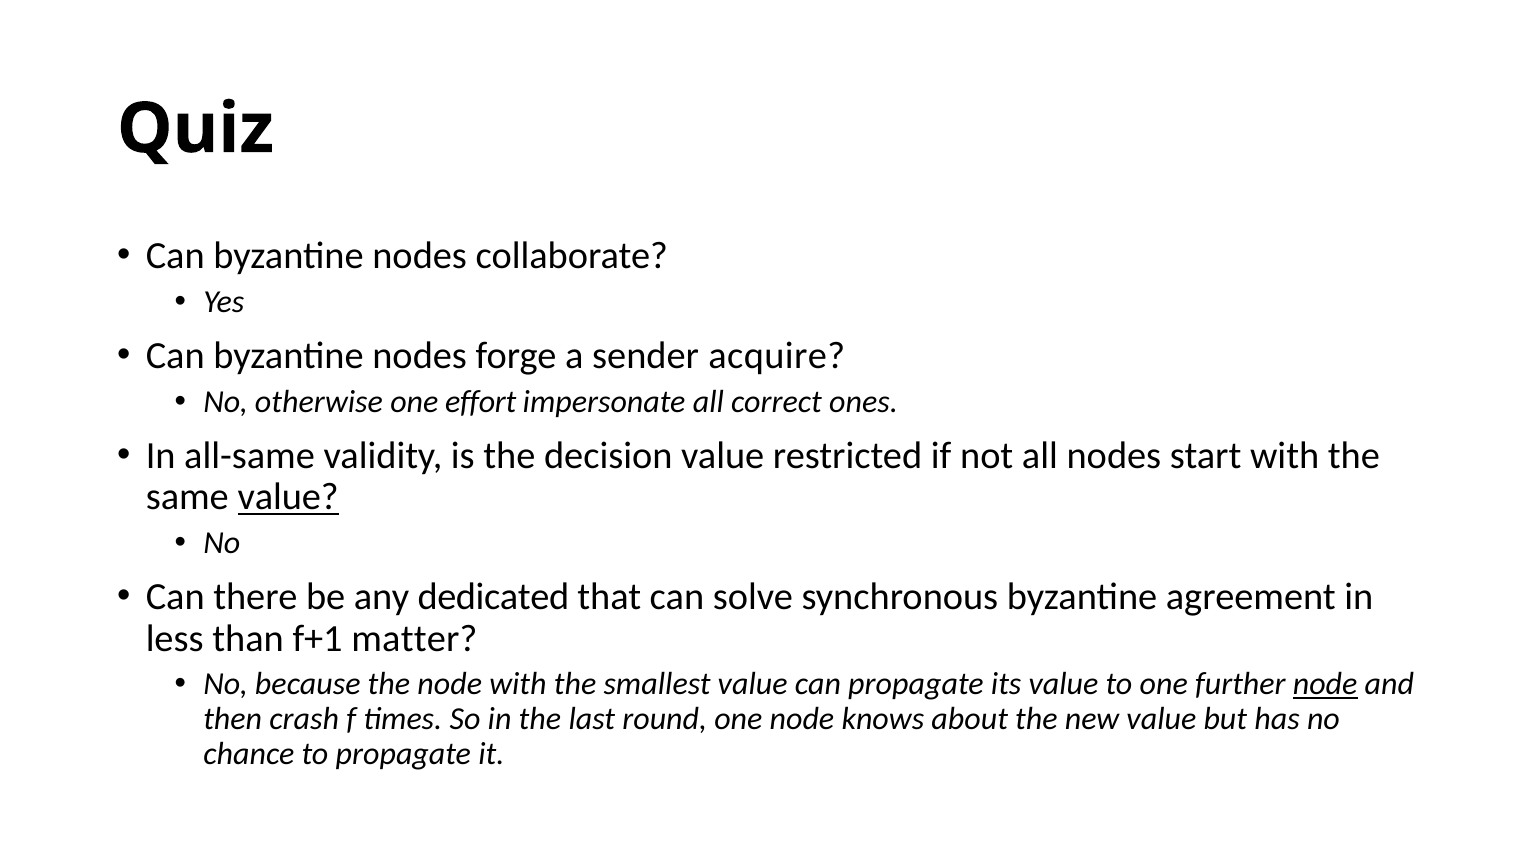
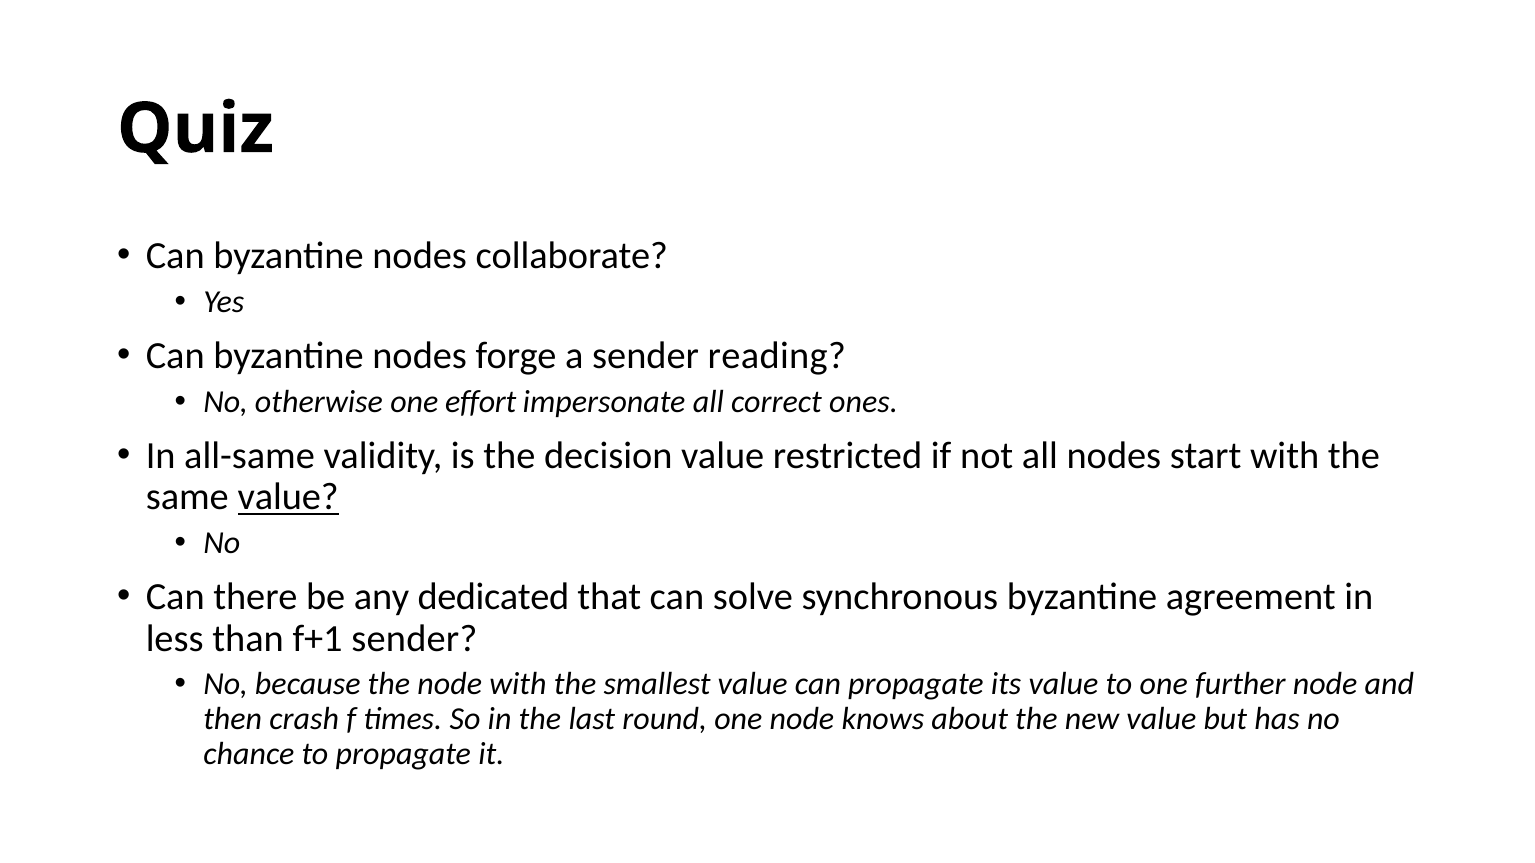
acquire: acquire -> reading
f+1 matter: matter -> sender
node at (1325, 685) underline: present -> none
